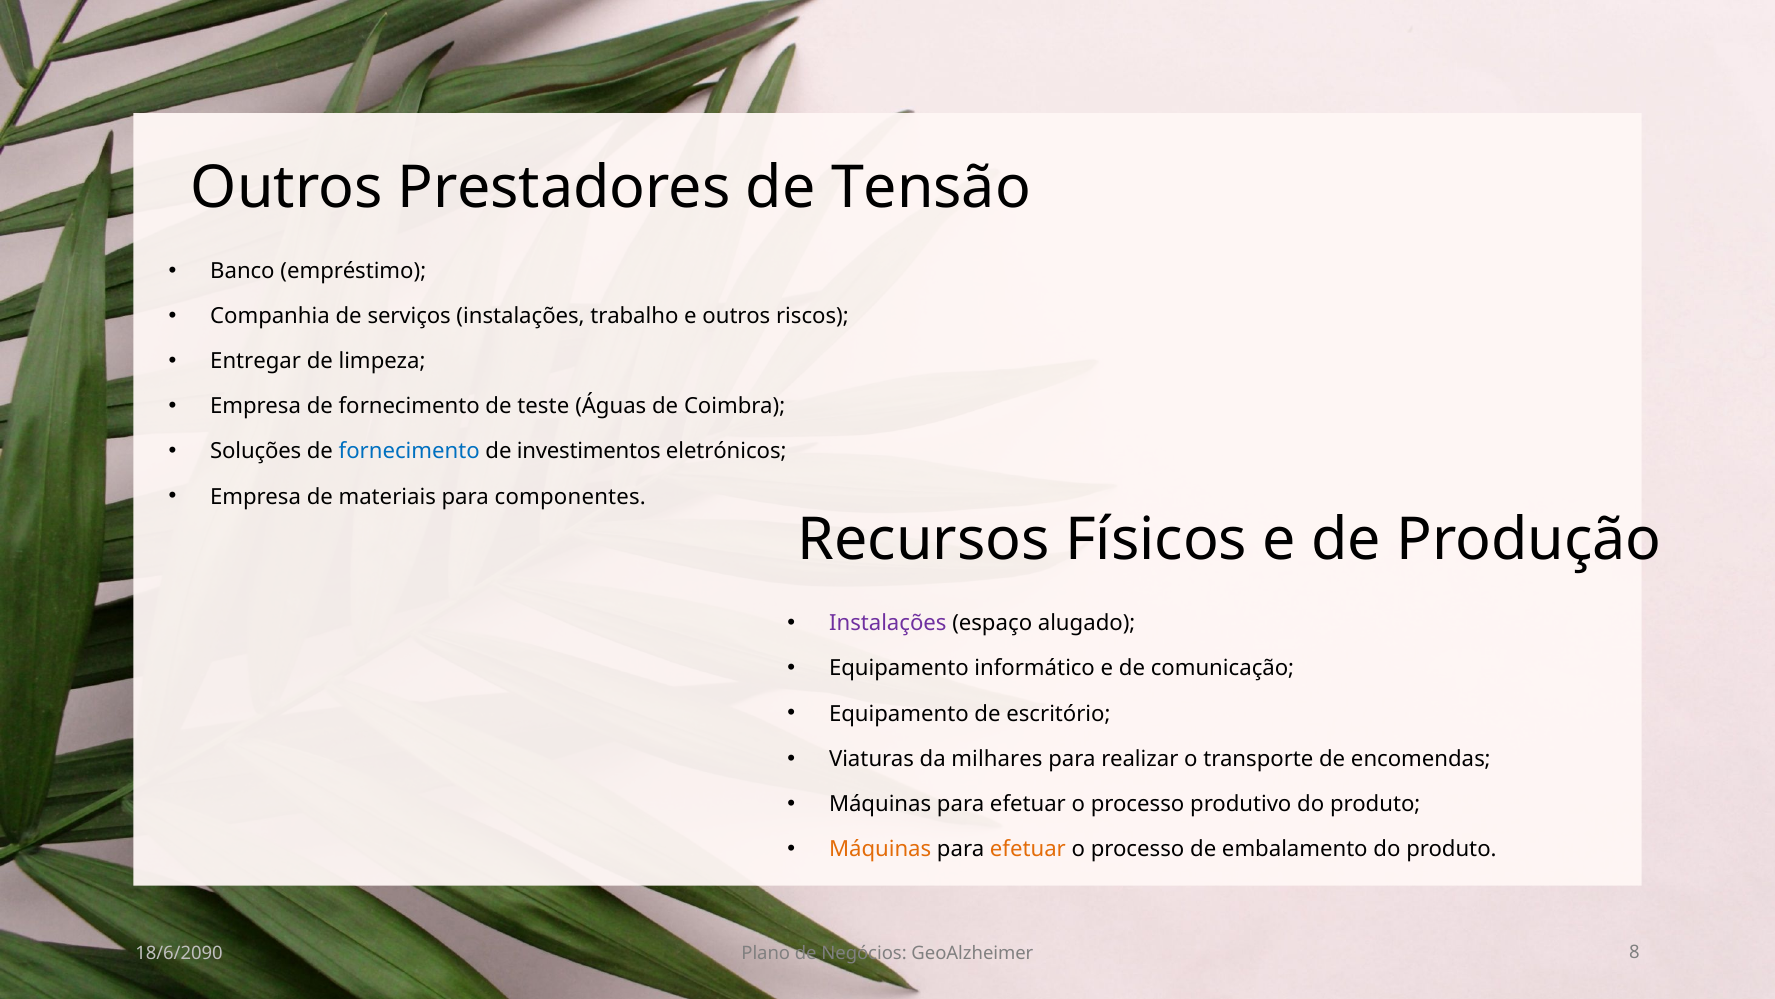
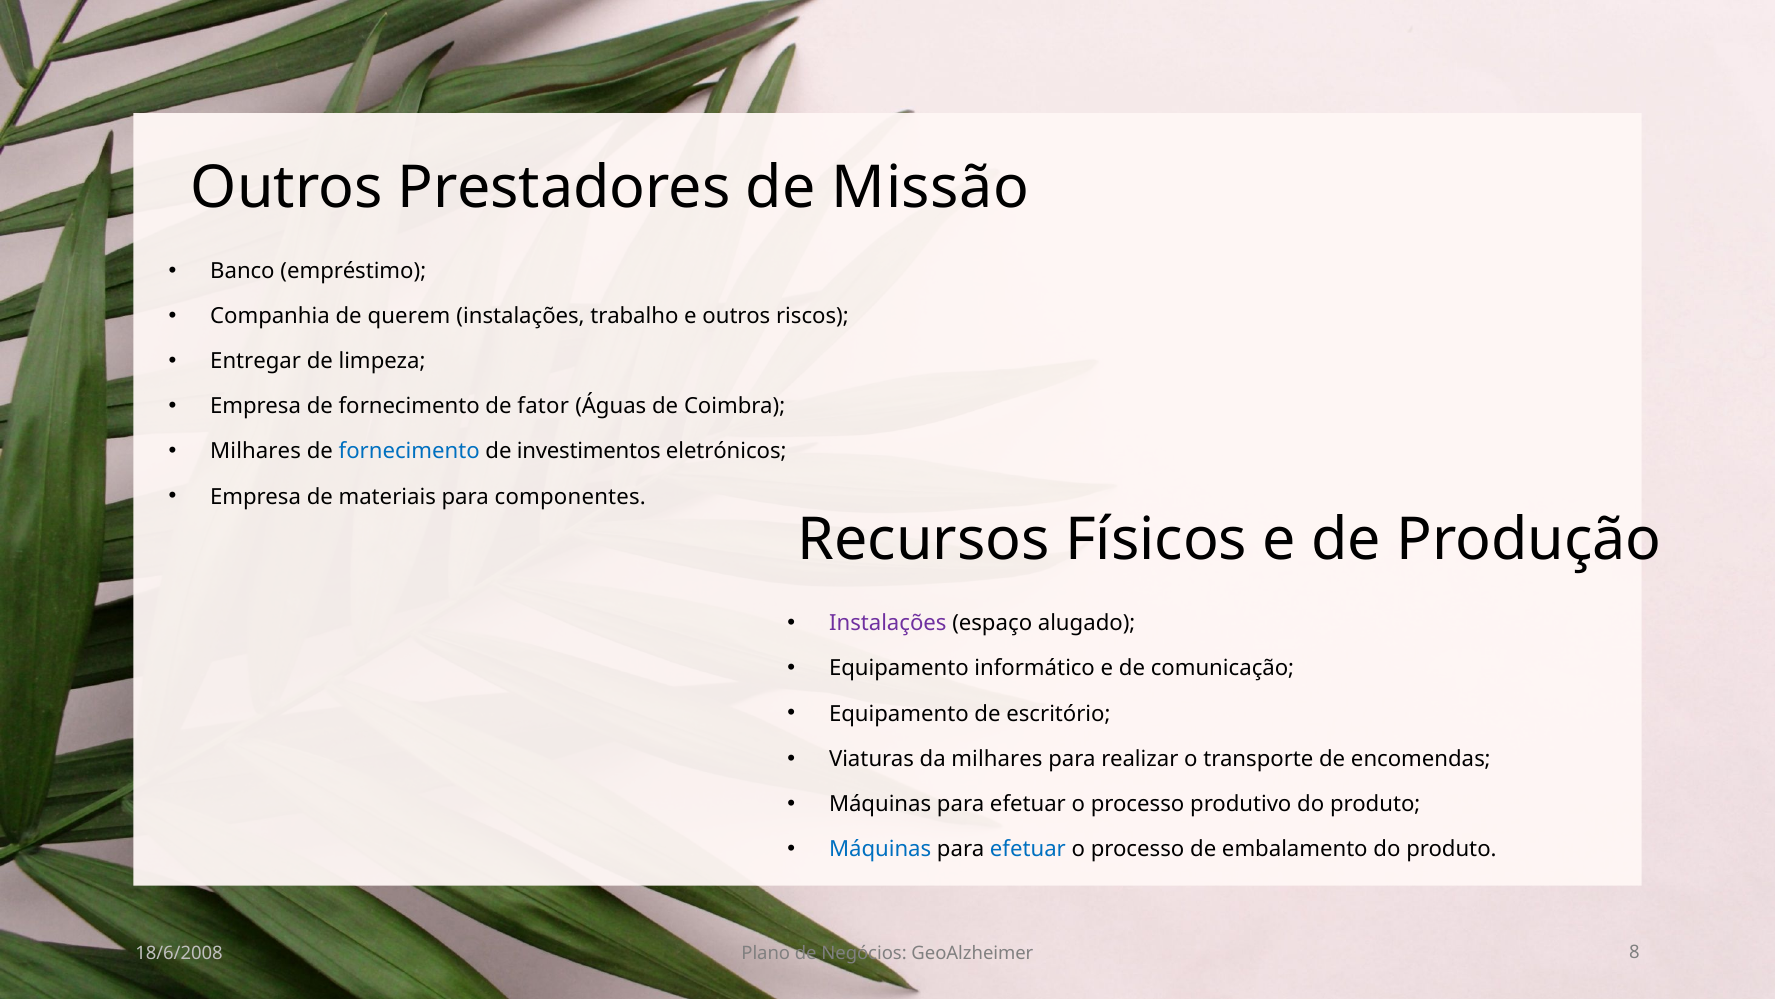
Tensão: Tensão -> Missão
serviços: serviços -> querem
teste: teste -> fator
Soluções at (256, 451): Soluções -> Milhares
Máquinas at (880, 849) colour: orange -> blue
efetuar at (1028, 849) colour: orange -> blue
18/6/2090: 18/6/2090 -> 18/6/2008
